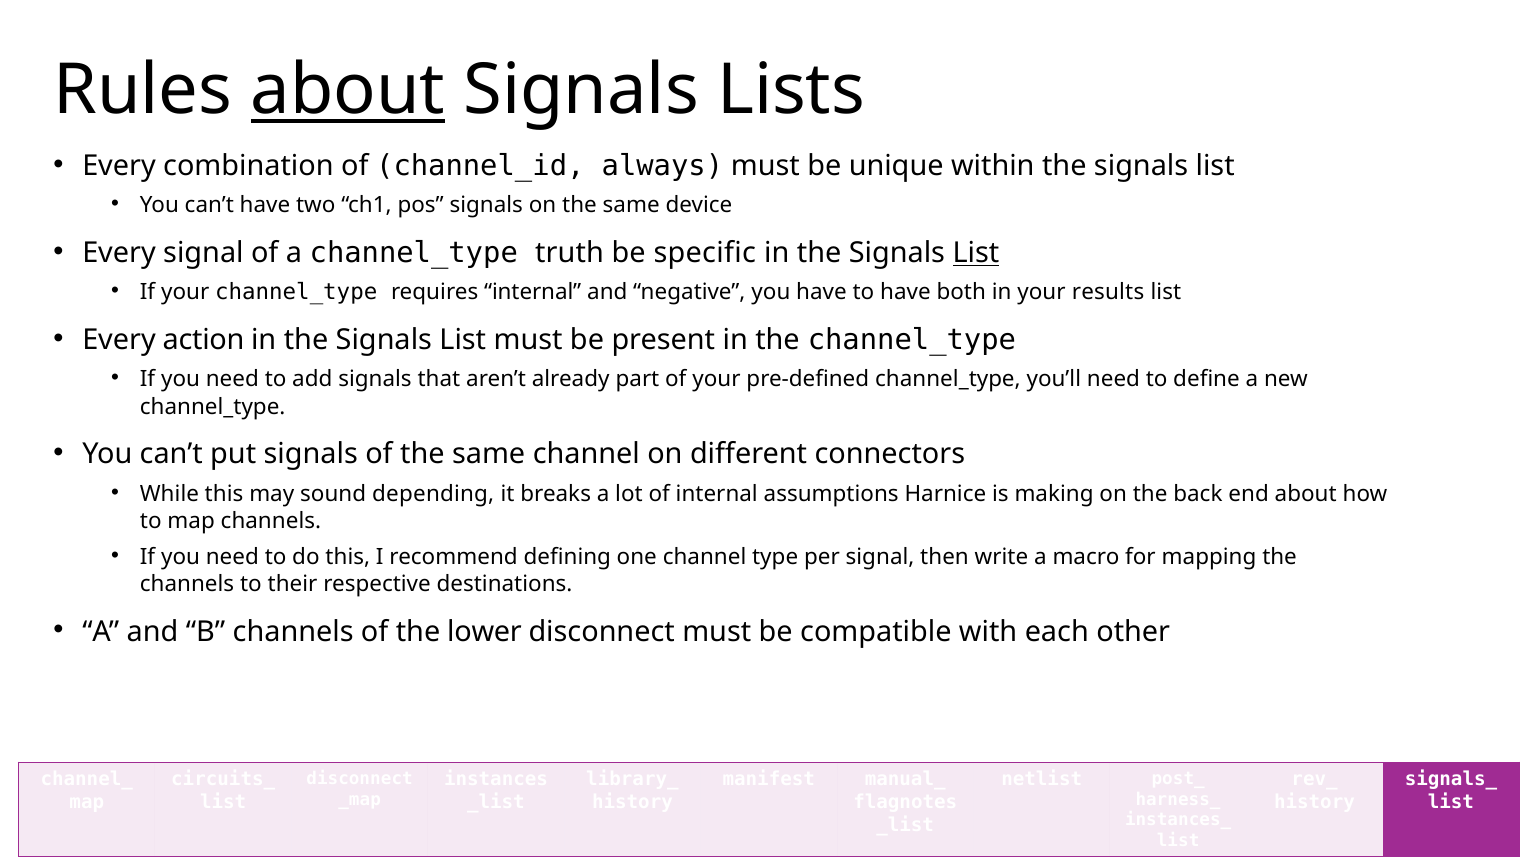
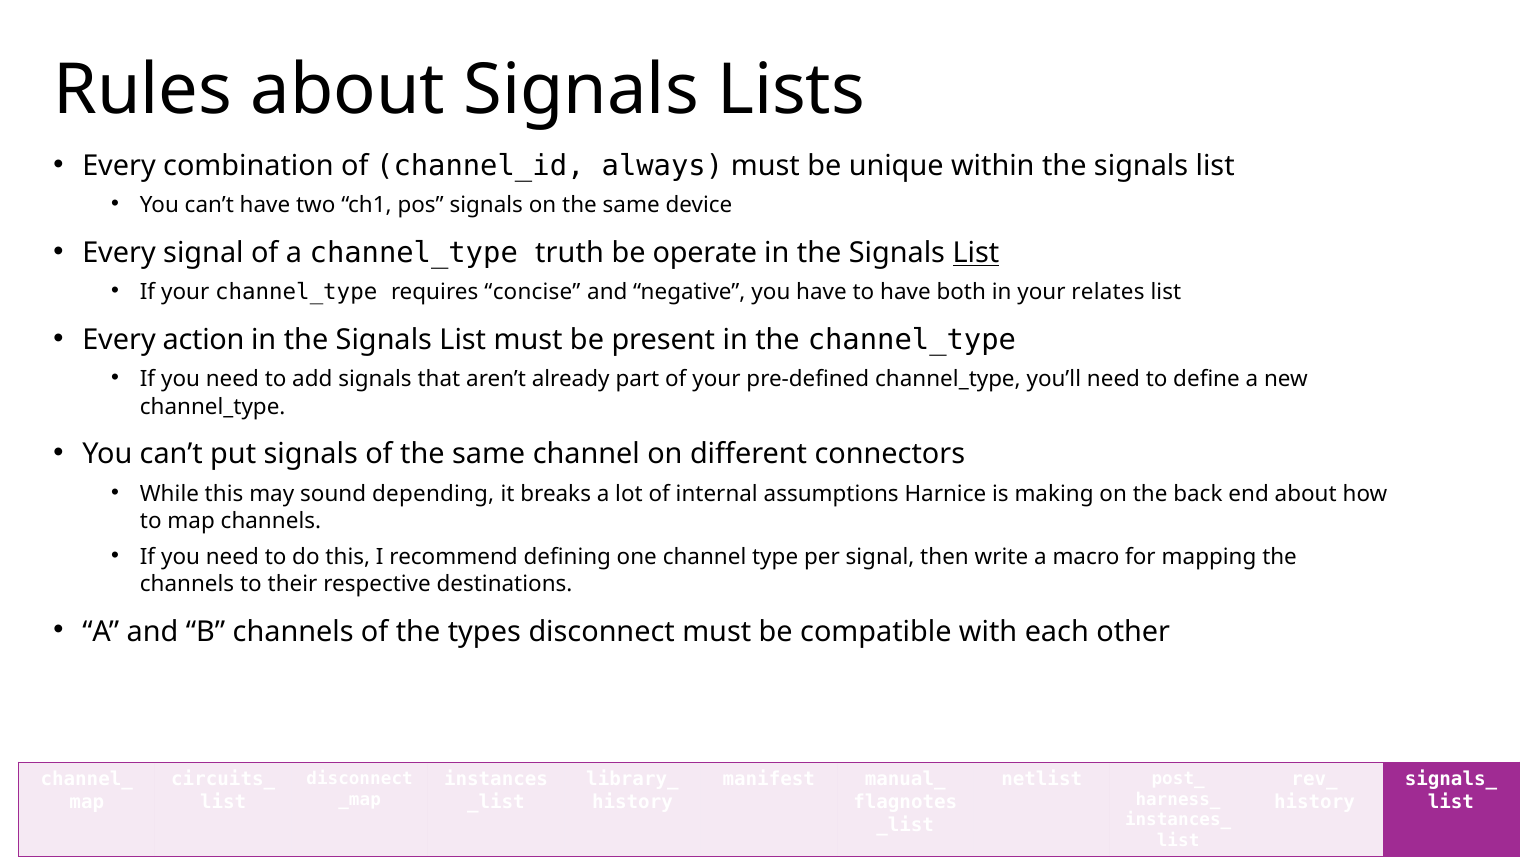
about at (348, 91) underline: present -> none
specific: specific -> operate
requires internal: internal -> concise
results: results -> relates
lower: lower -> types
